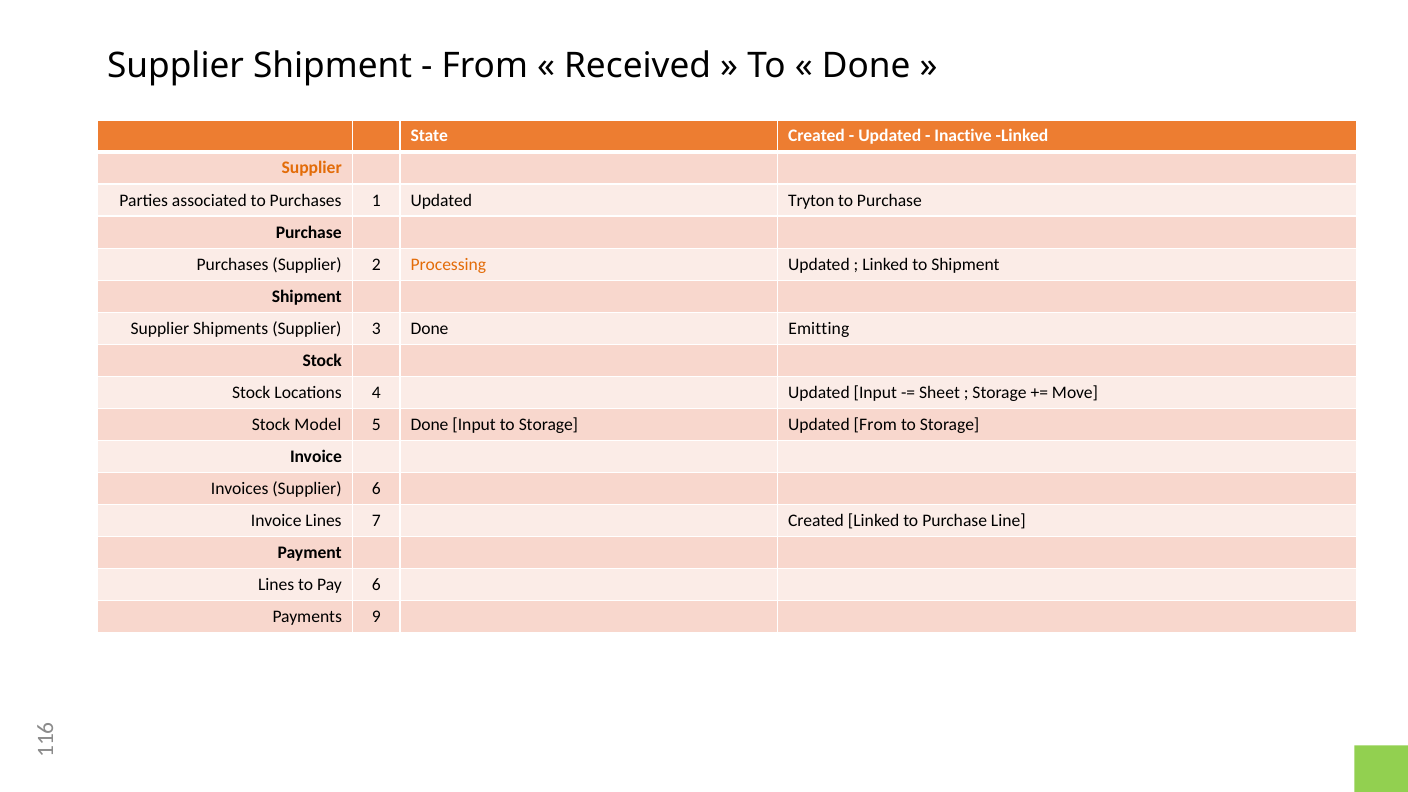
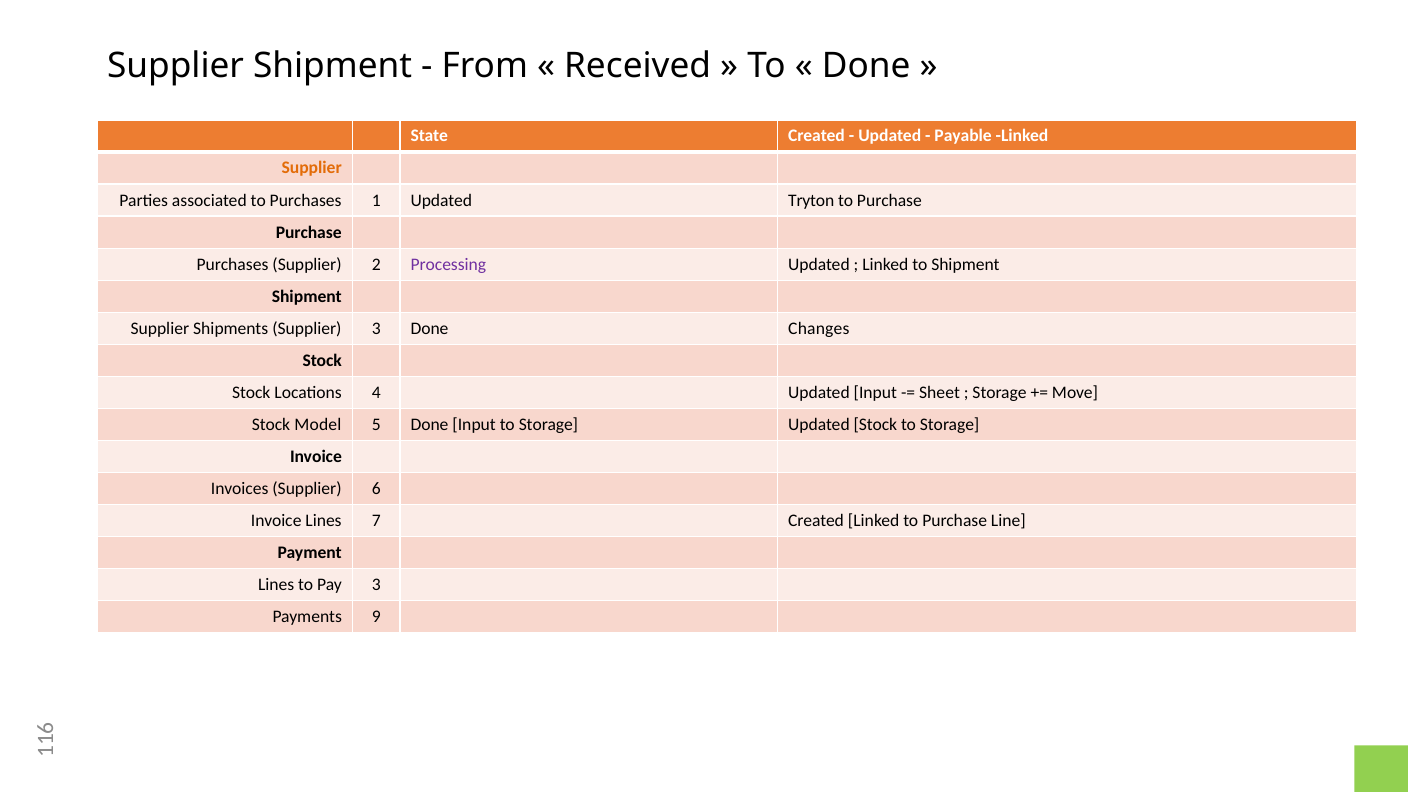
Inactive: Inactive -> Payable
Processing colour: orange -> purple
Emitting: Emitting -> Changes
Updated From: From -> Stock
Pay 6: 6 -> 3
